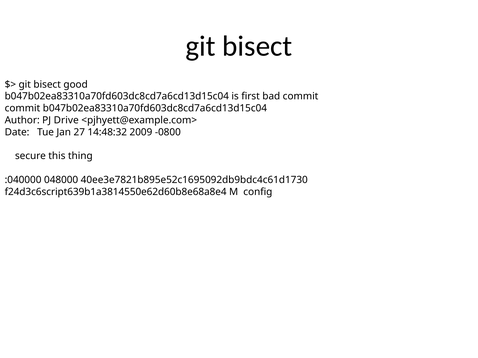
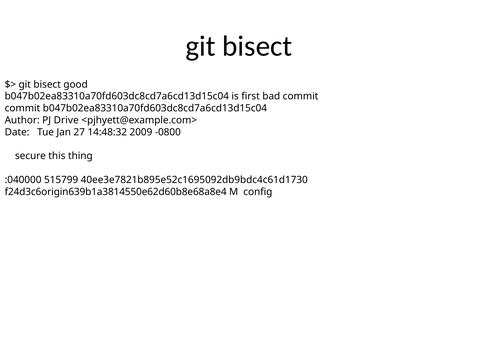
048000: 048000 -> 515799
f24d3c6script639b1a3814550e62d60b8e68a8e4: f24d3c6script639b1a3814550e62d60b8e68a8e4 -> f24d3c6origin639b1a3814550e62d60b8e68a8e4
